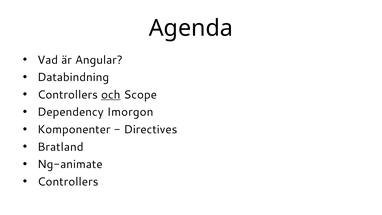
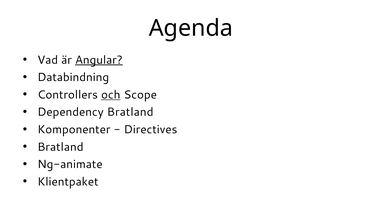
Angular underline: none -> present
Dependency Imorgon: Imorgon -> Bratland
Controllers at (68, 182): Controllers -> Klientpaket
